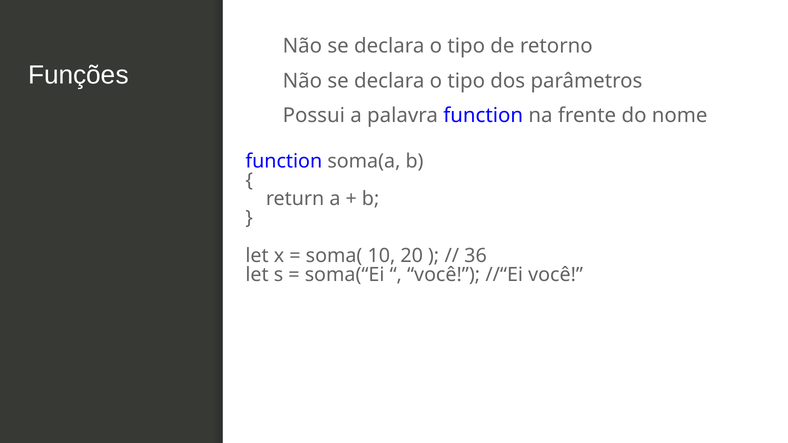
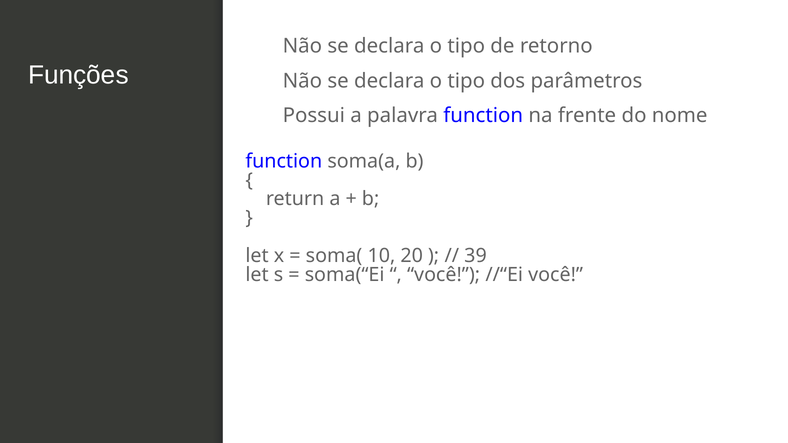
36: 36 -> 39
